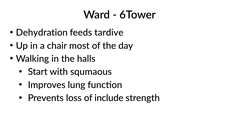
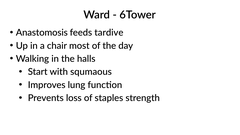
Dehydration: Dehydration -> Anastomosis
include: include -> staples
